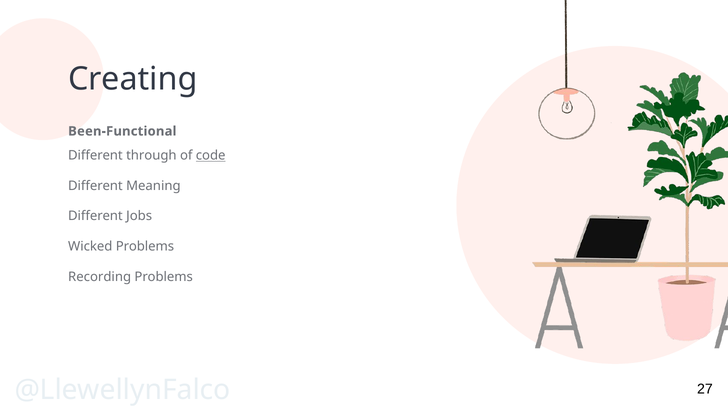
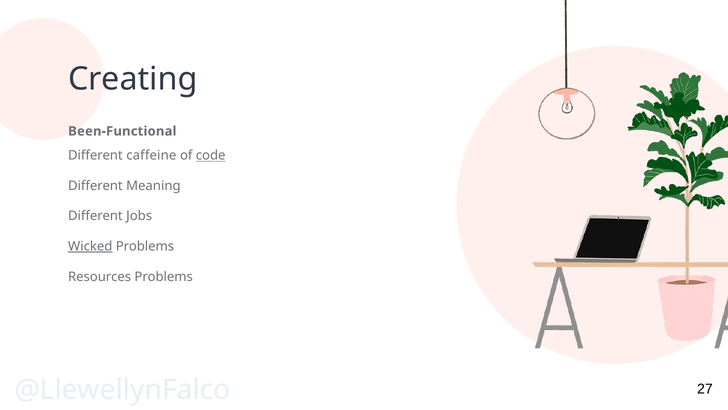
through: through -> caffeine
Wicked underline: none -> present
Recording: Recording -> Resources
